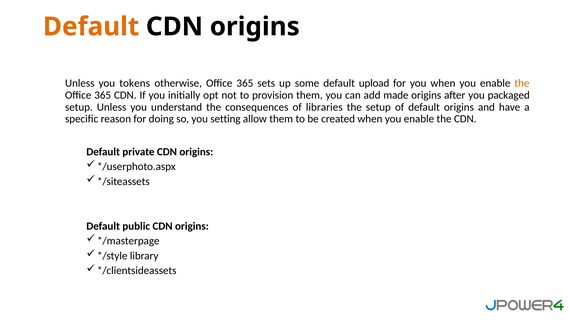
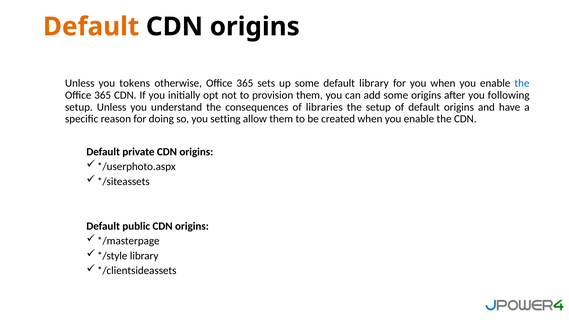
default upload: upload -> library
the at (522, 83) colour: orange -> blue
add made: made -> some
packaged: packaged -> following
